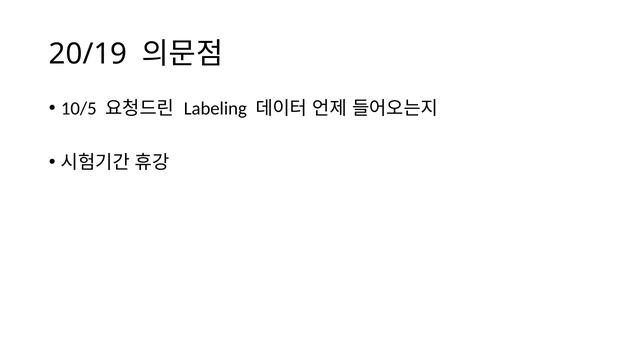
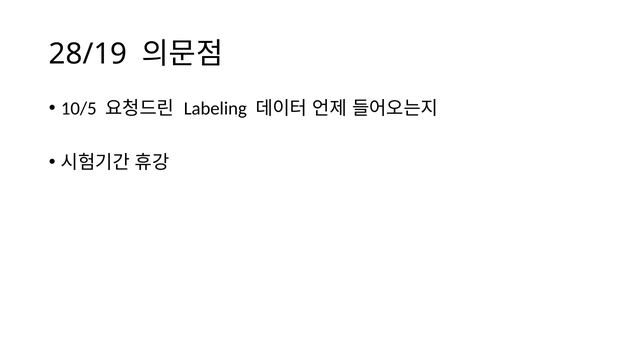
20/19: 20/19 -> 28/19
